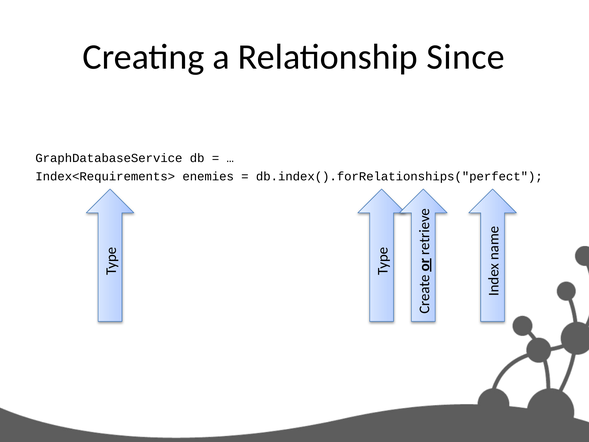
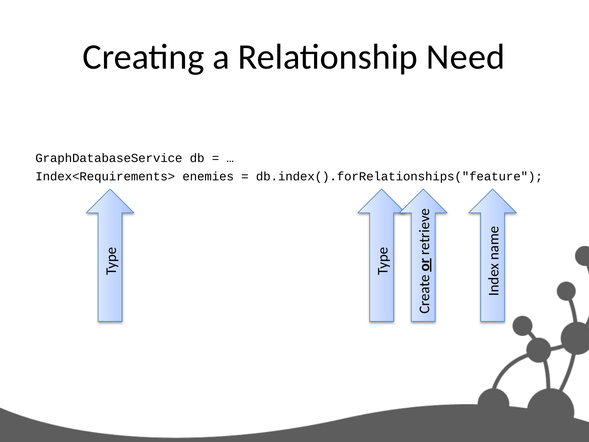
Since: Since -> Need
db.index().forRelationships("perfect: db.index().forRelationships("perfect -> db.index().forRelationships("feature
